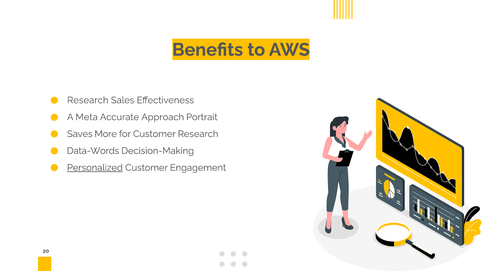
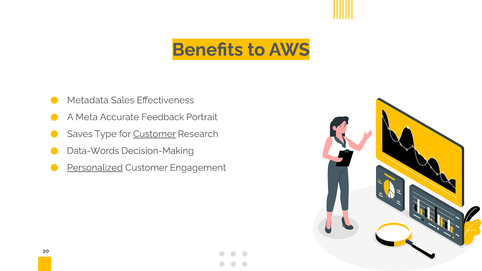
Research at (88, 100): Research -> Metadata
Approach: Approach -> Feedback
More: More -> Type
Customer at (154, 134) underline: none -> present
